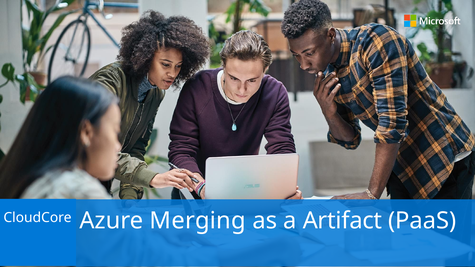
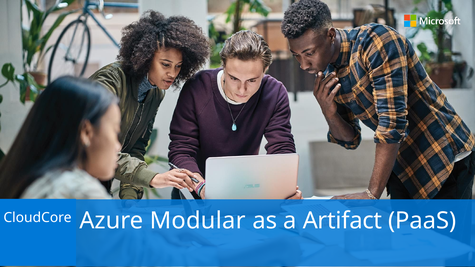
Merging: Merging -> Modular
